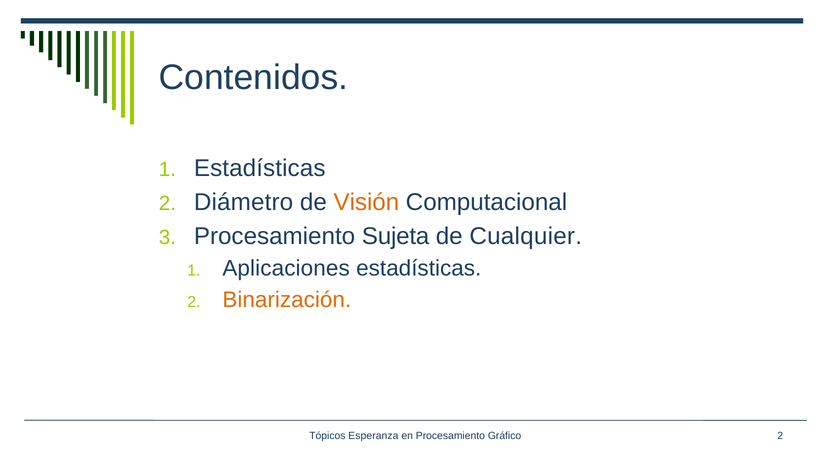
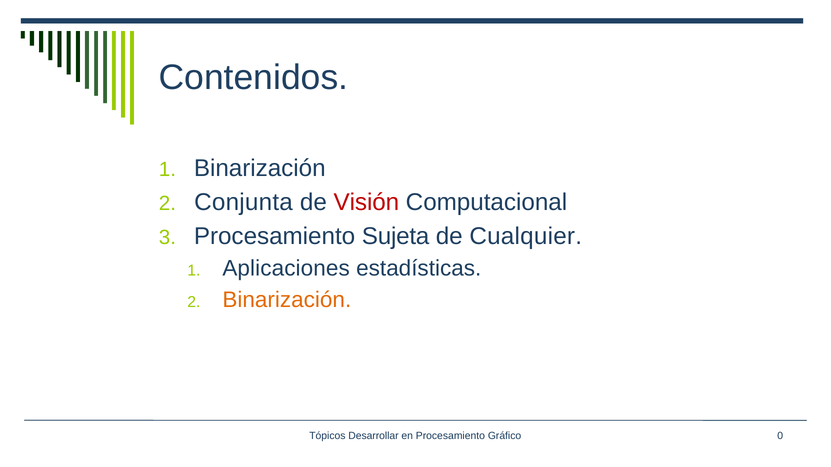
Estadísticas at (260, 168): Estadísticas -> Binarización
Diámetro: Diámetro -> Conjunta
Visión colour: orange -> red
Esperanza: Esperanza -> Desarrollar
Gráfico 2: 2 -> 0
